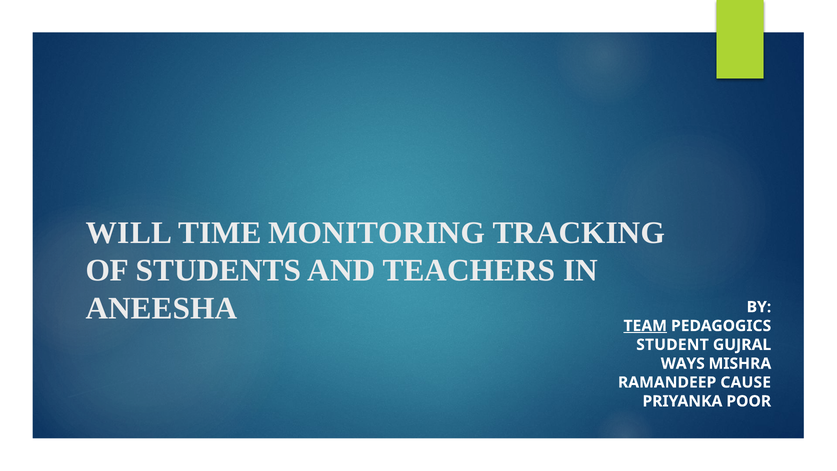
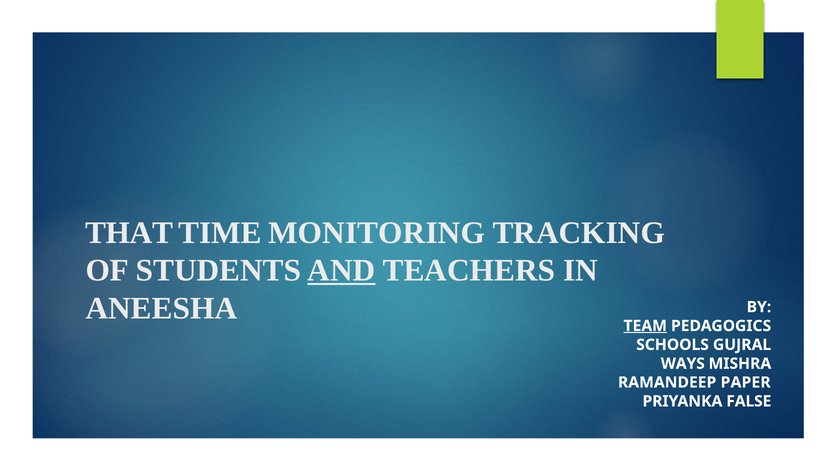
WILL: WILL -> THAT
AND underline: none -> present
STUDENT: STUDENT -> SCHOOLS
CAUSE: CAUSE -> PAPER
POOR: POOR -> FALSE
